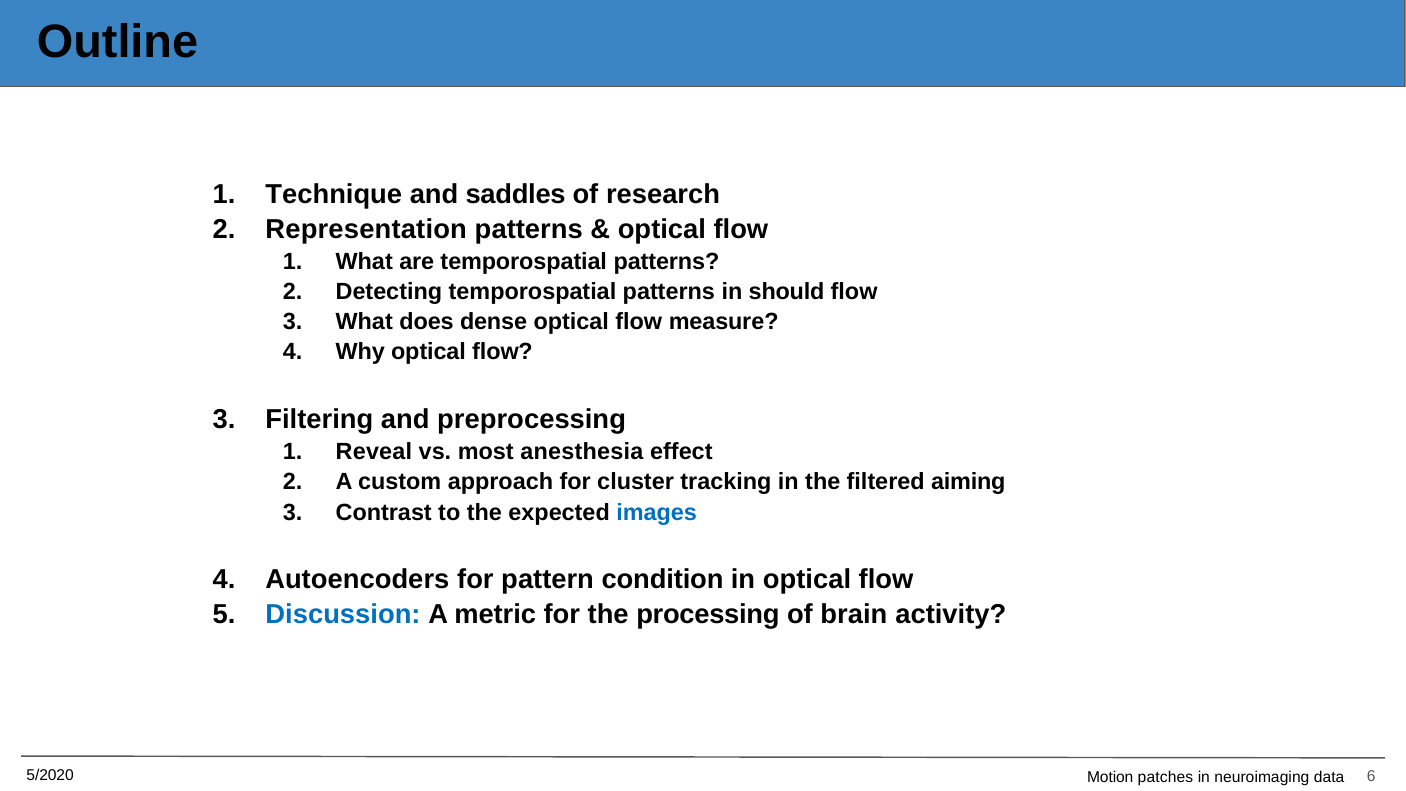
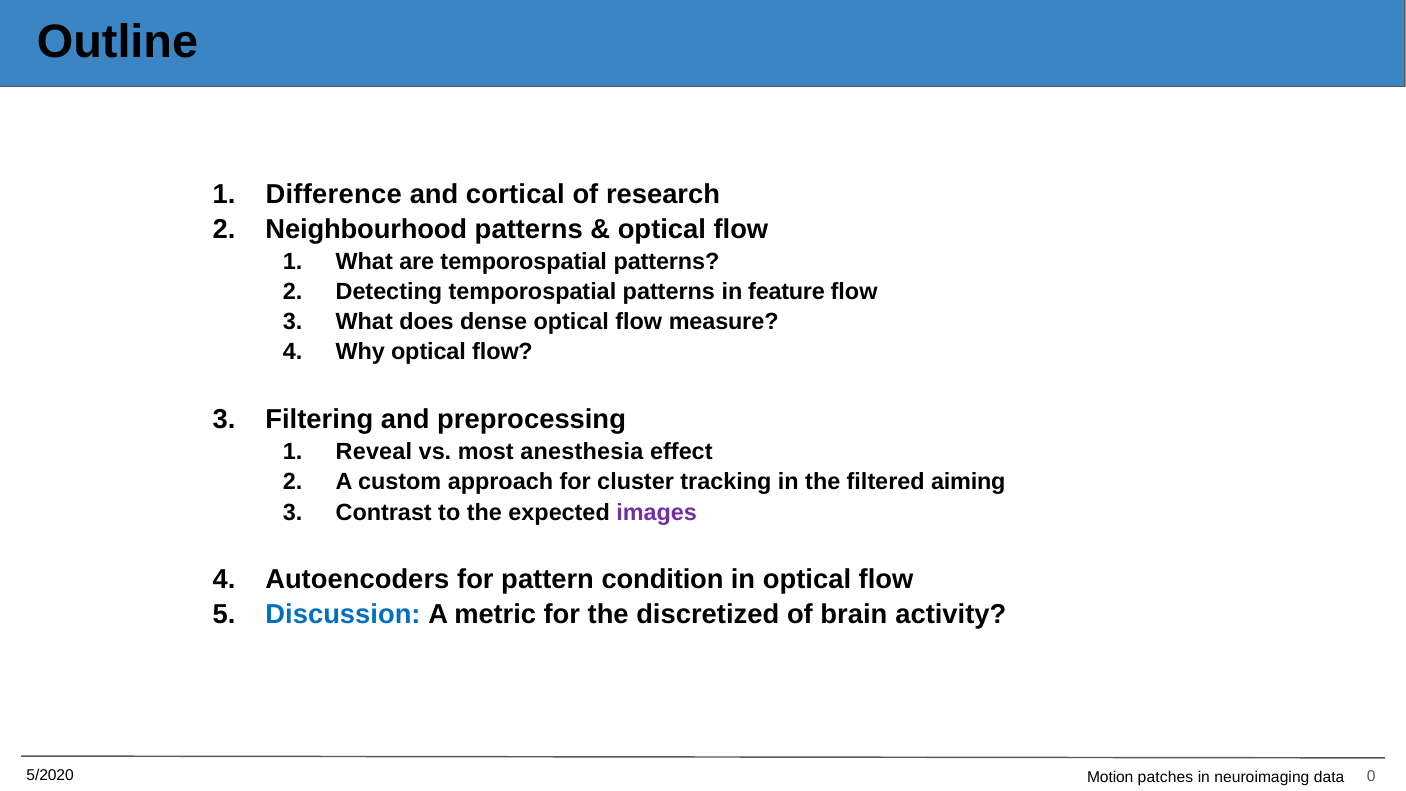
Technique: Technique -> Difference
saddles: saddles -> cortical
Representation: Representation -> Neighbourhood
should: should -> feature
images colour: blue -> purple
processing: processing -> discretized
6: 6 -> 0
